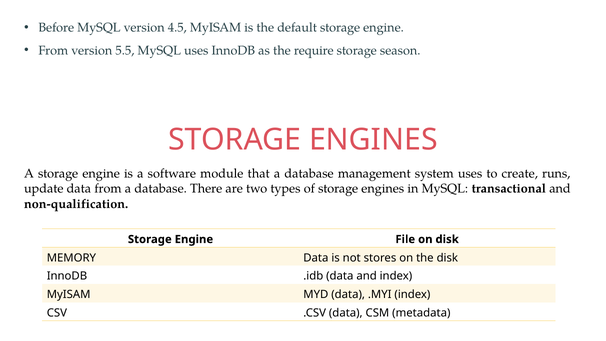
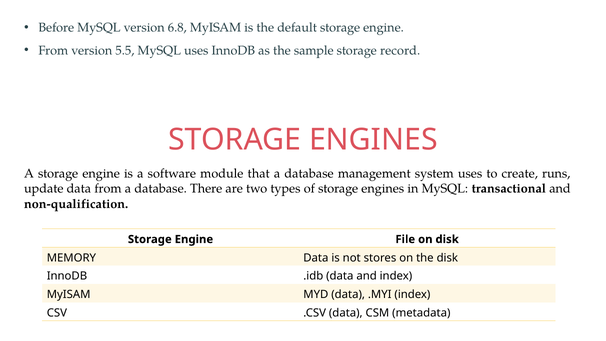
4.5: 4.5 -> 6.8
require: require -> sample
season: season -> record
